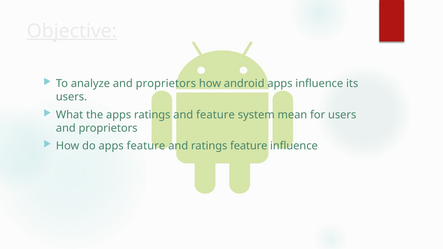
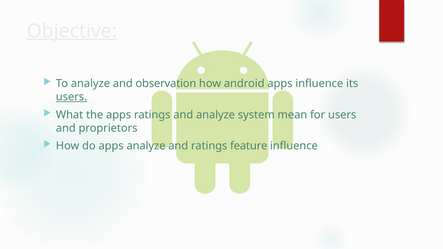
analyze and proprietors: proprietors -> observation
users at (71, 97) underline: none -> present
and feature: feature -> analyze
apps feature: feature -> analyze
